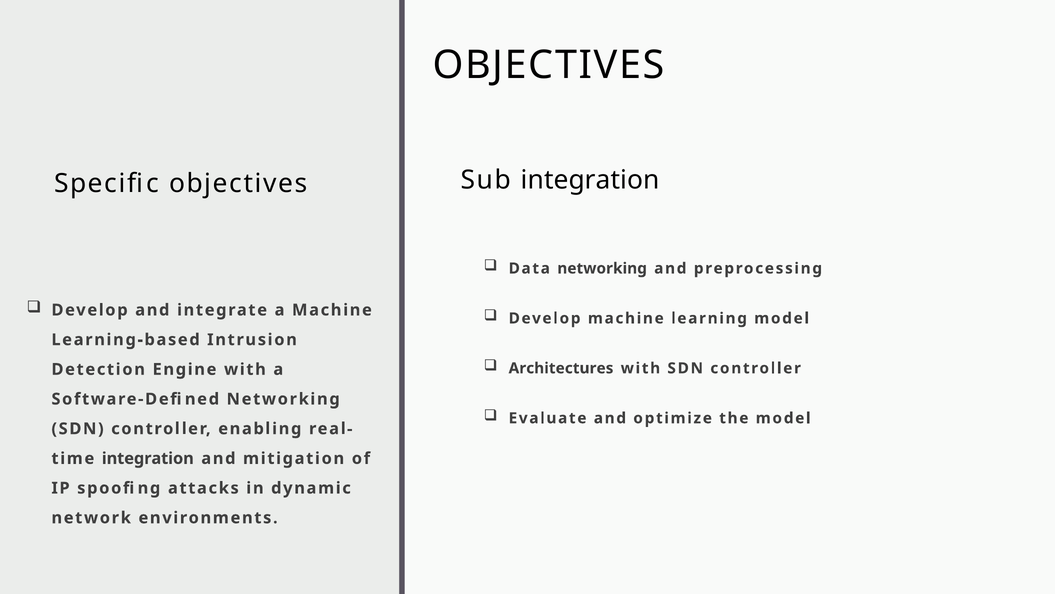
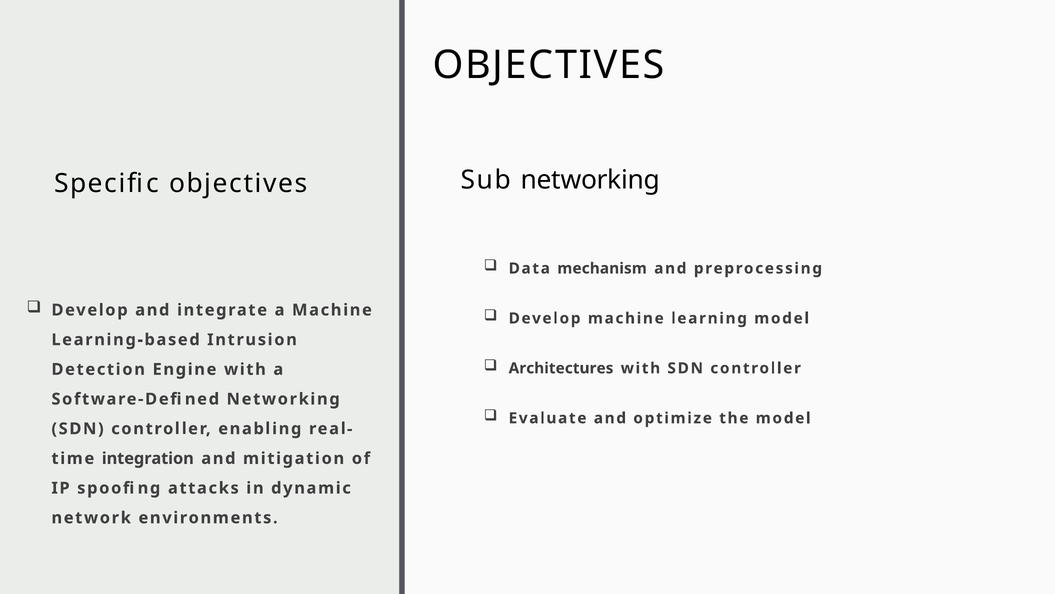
Sub integration: integration -> networking
Data networking: networking -> mechanism
